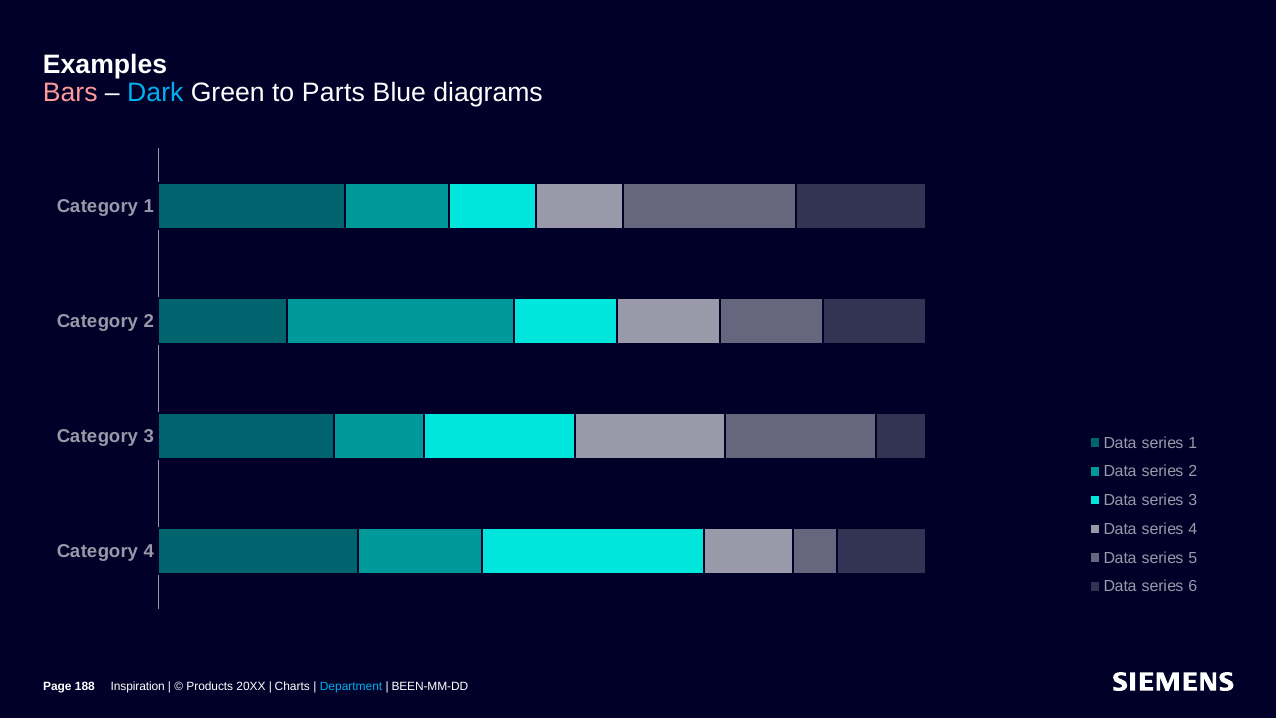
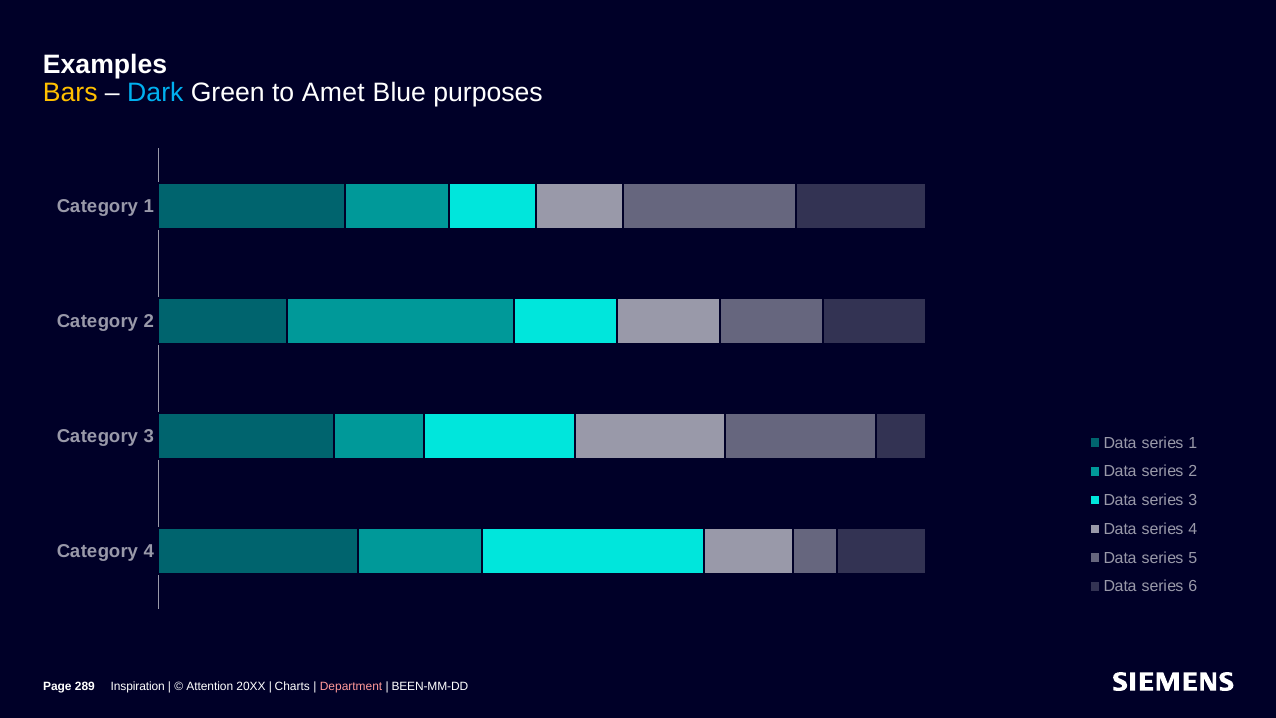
Bars colour: pink -> yellow
Parts: Parts -> Amet
diagrams: diagrams -> purposes
188: 188 -> 289
Products: Products -> Attention
Department colour: light blue -> pink
